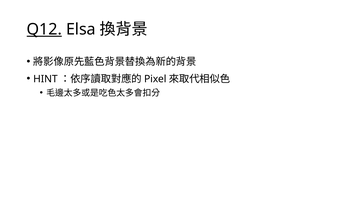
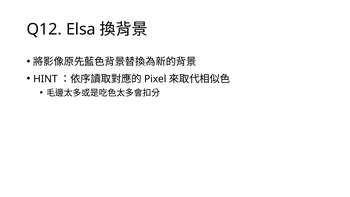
Q12 underline: present -> none
